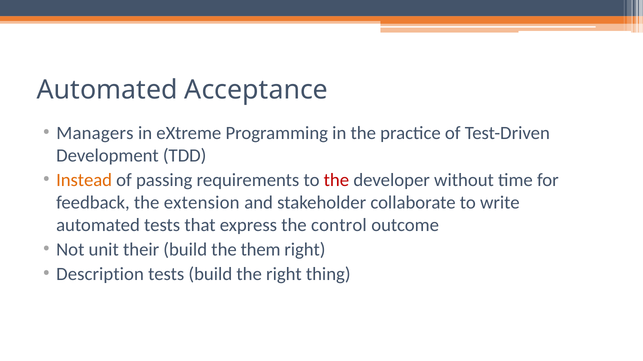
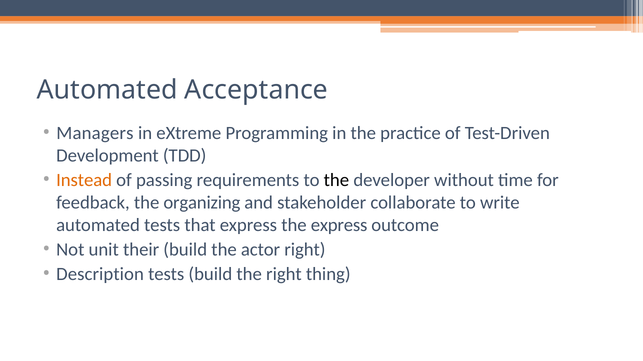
the at (336, 181) colour: red -> black
extension: extension -> organizing
the control: control -> express
them: them -> actor
